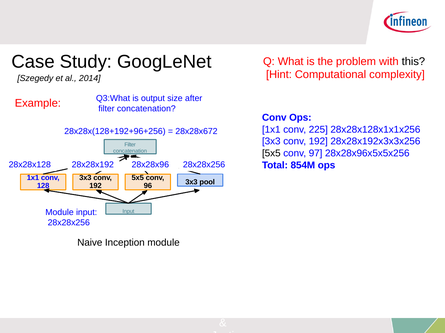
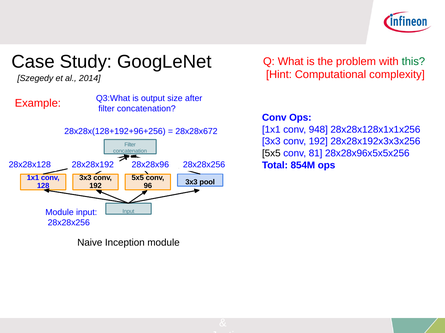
this colour: black -> green
225: 225 -> 948
97: 97 -> 81
